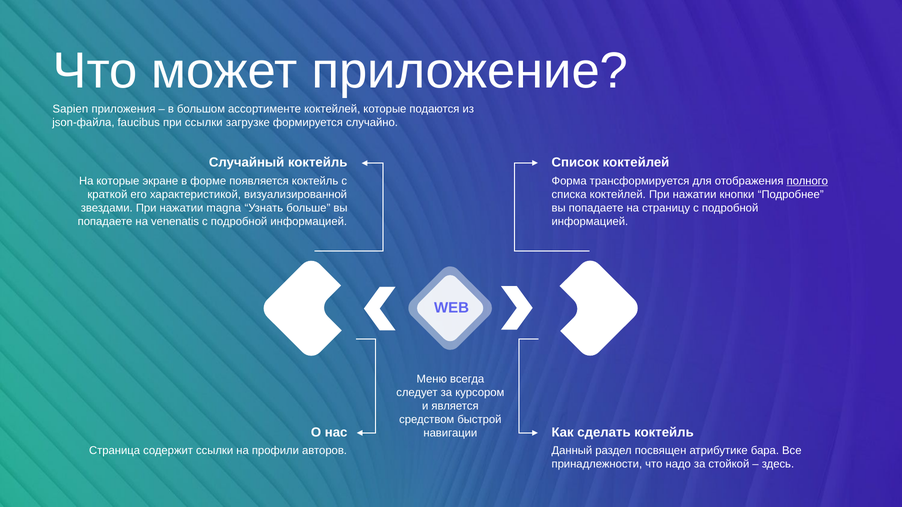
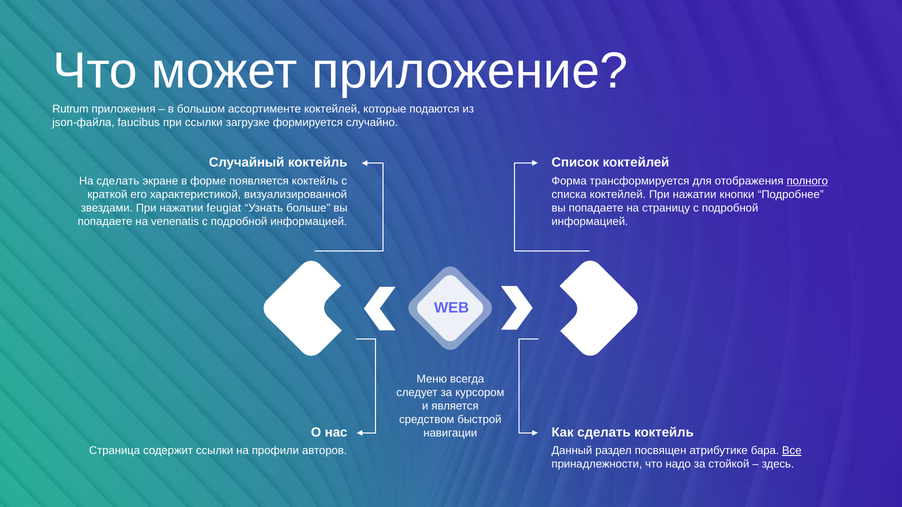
Sapien: Sapien -> Rutrum
На которые: которые -> сделать
magna: magna -> feugiat
Все underline: none -> present
